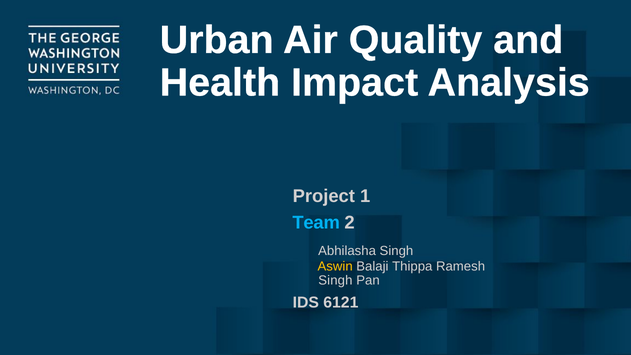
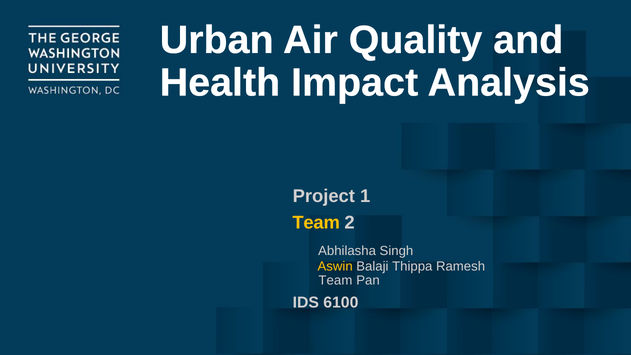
Team at (316, 223) colour: light blue -> yellow
Singh at (335, 280): Singh -> Team
6121: 6121 -> 6100
